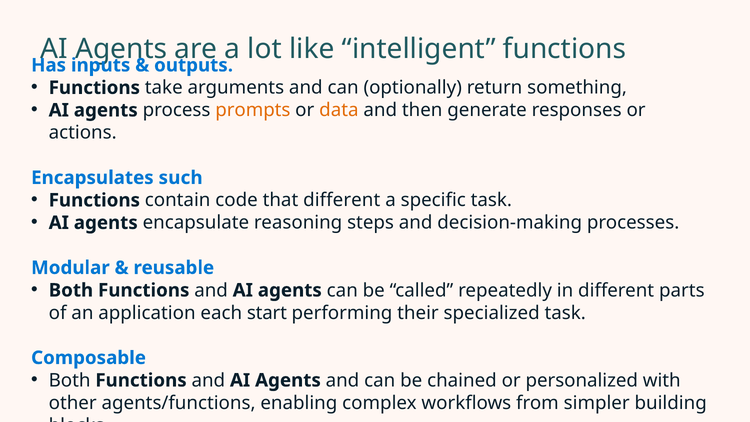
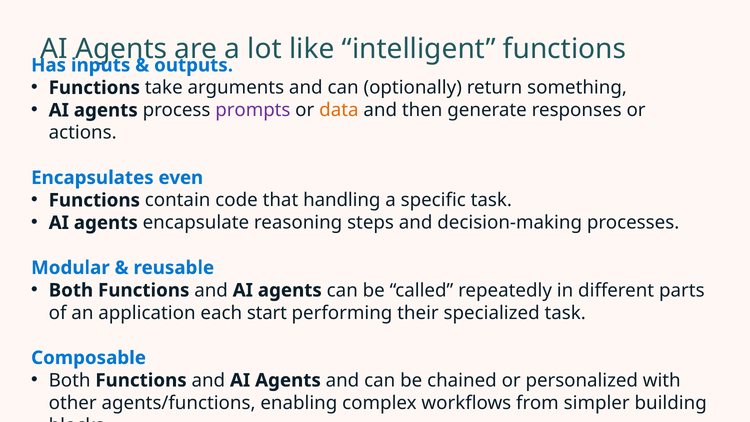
prompts colour: orange -> purple
such: such -> even
that different: different -> handling
